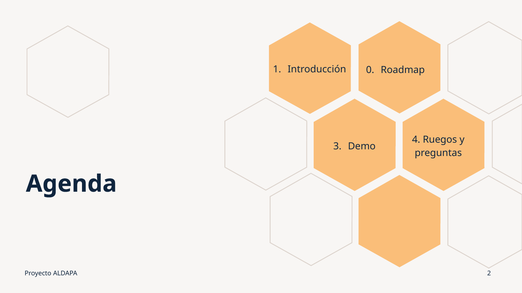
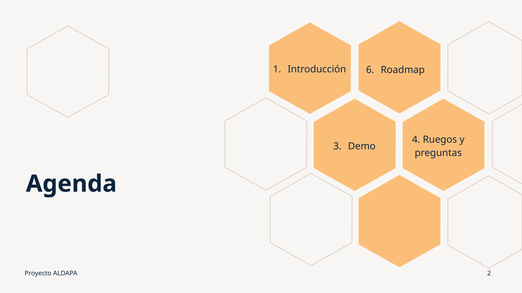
0: 0 -> 6
